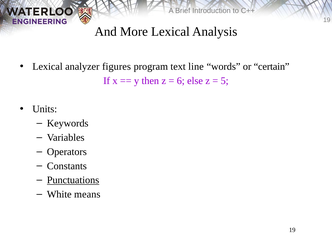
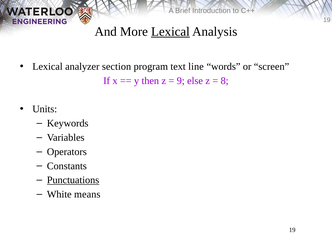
Lexical at (170, 32) underline: none -> present
figures: figures -> section
certain: certain -> screen
6: 6 -> 9
5: 5 -> 8
